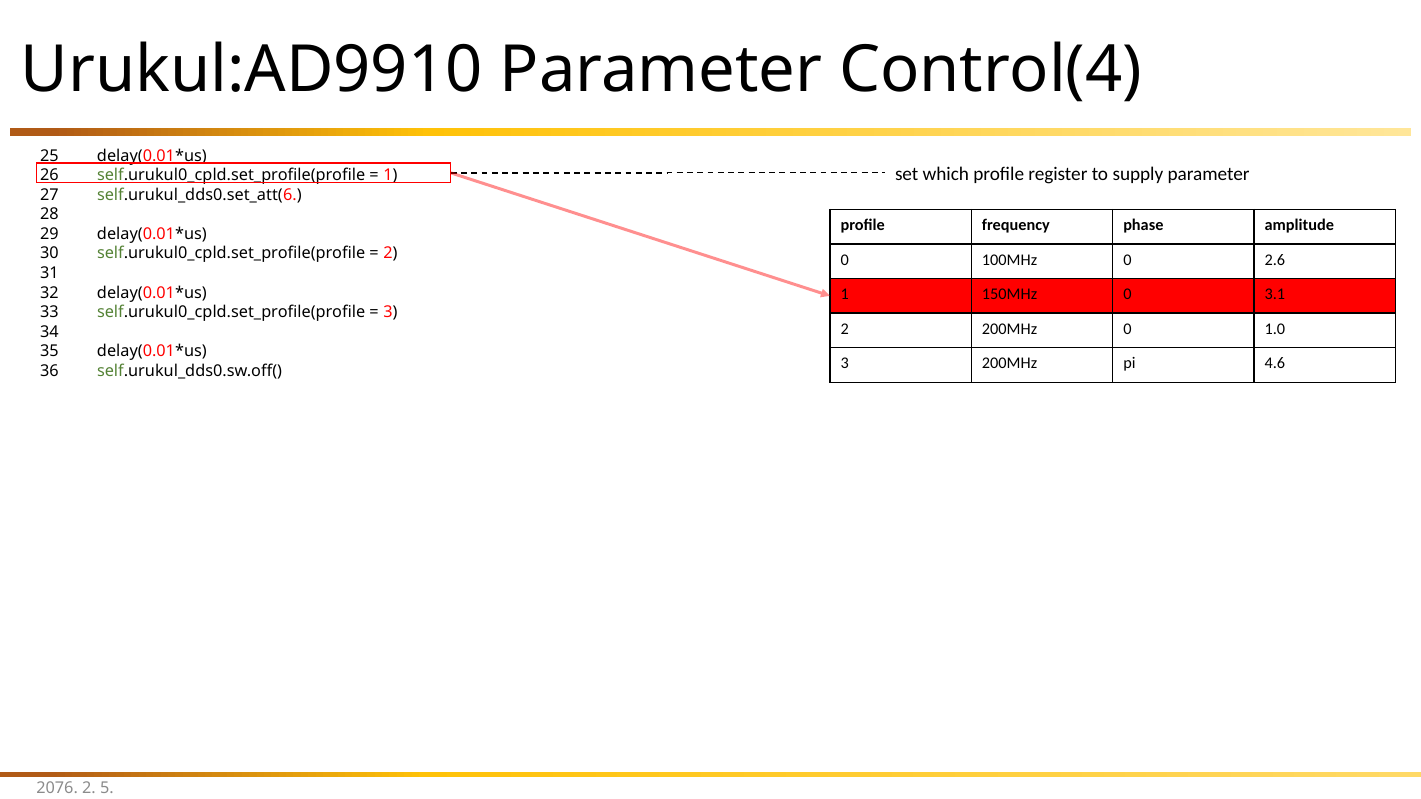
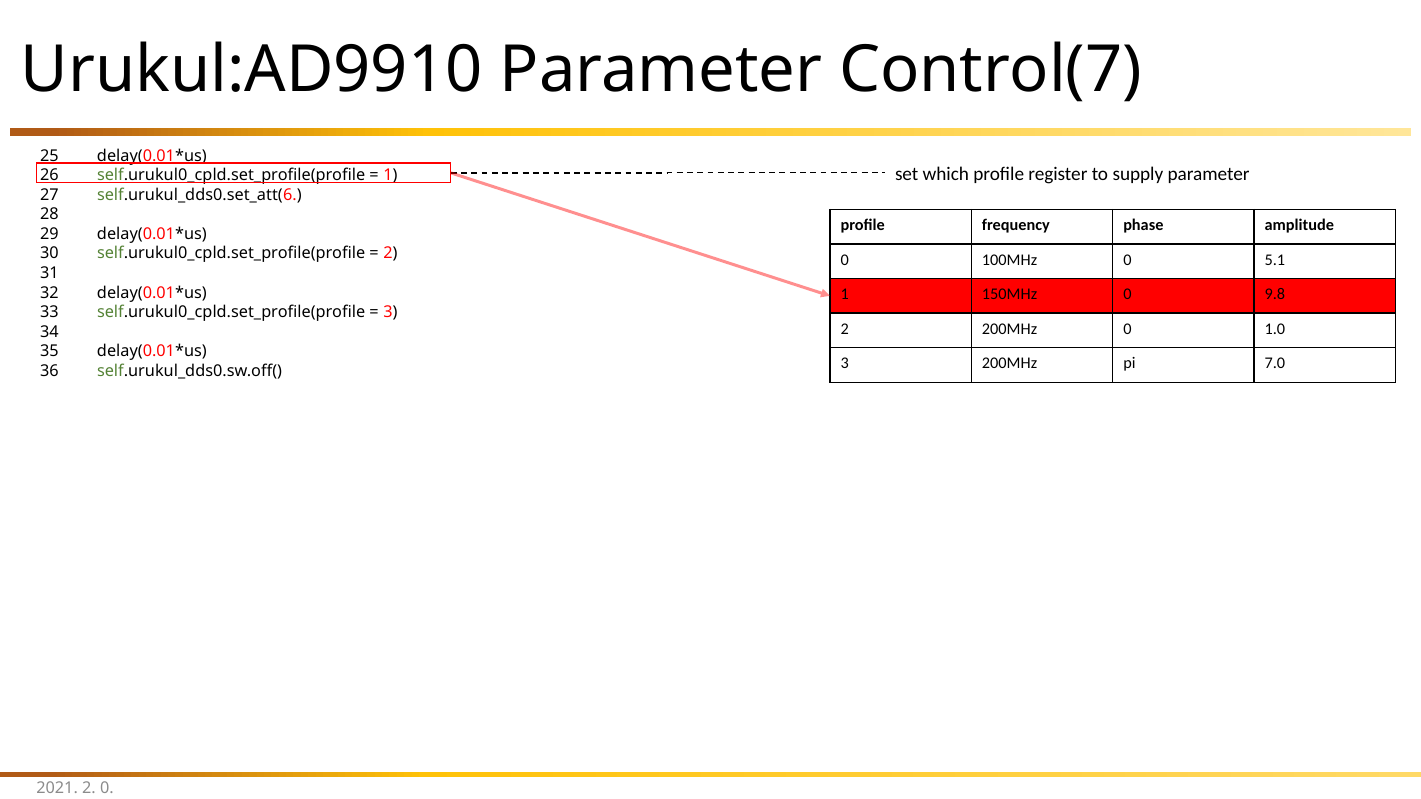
Control(4: Control(4 -> Control(7
2.6: 2.6 -> 5.1
3.1: 3.1 -> 9.8
4.6: 4.6 -> 7.0
2076: 2076 -> 2021
2 5: 5 -> 0
